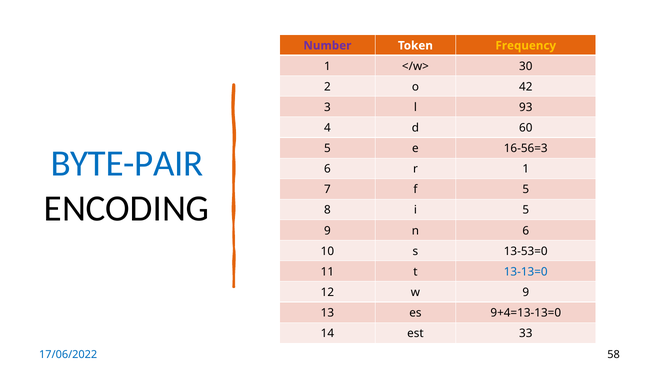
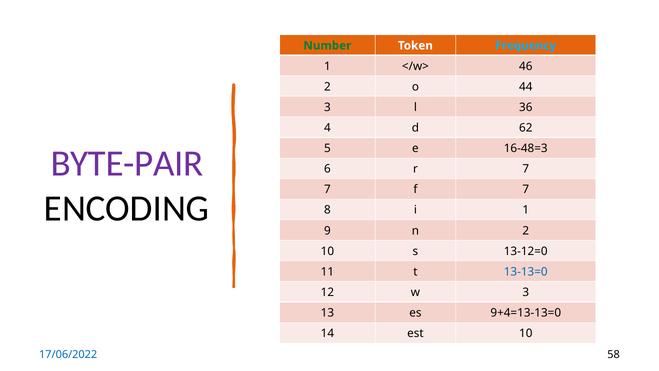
Number colour: purple -> green
Frequency colour: yellow -> light blue
30: 30 -> 46
42: 42 -> 44
93: 93 -> 36
60: 60 -> 62
16-56=3: 16-56=3 -> 16-48=3
BYTE-PAIR colour: blue -> purple
r 1: 1 -> 7
f 5: 5 -> 7
i 5: 5 -> 1
n 6: 6 -> 2
13-53=0: 13-53=0 -> 13-12=0
w 9: 9 -> 3
est 33: 33 -> 10
